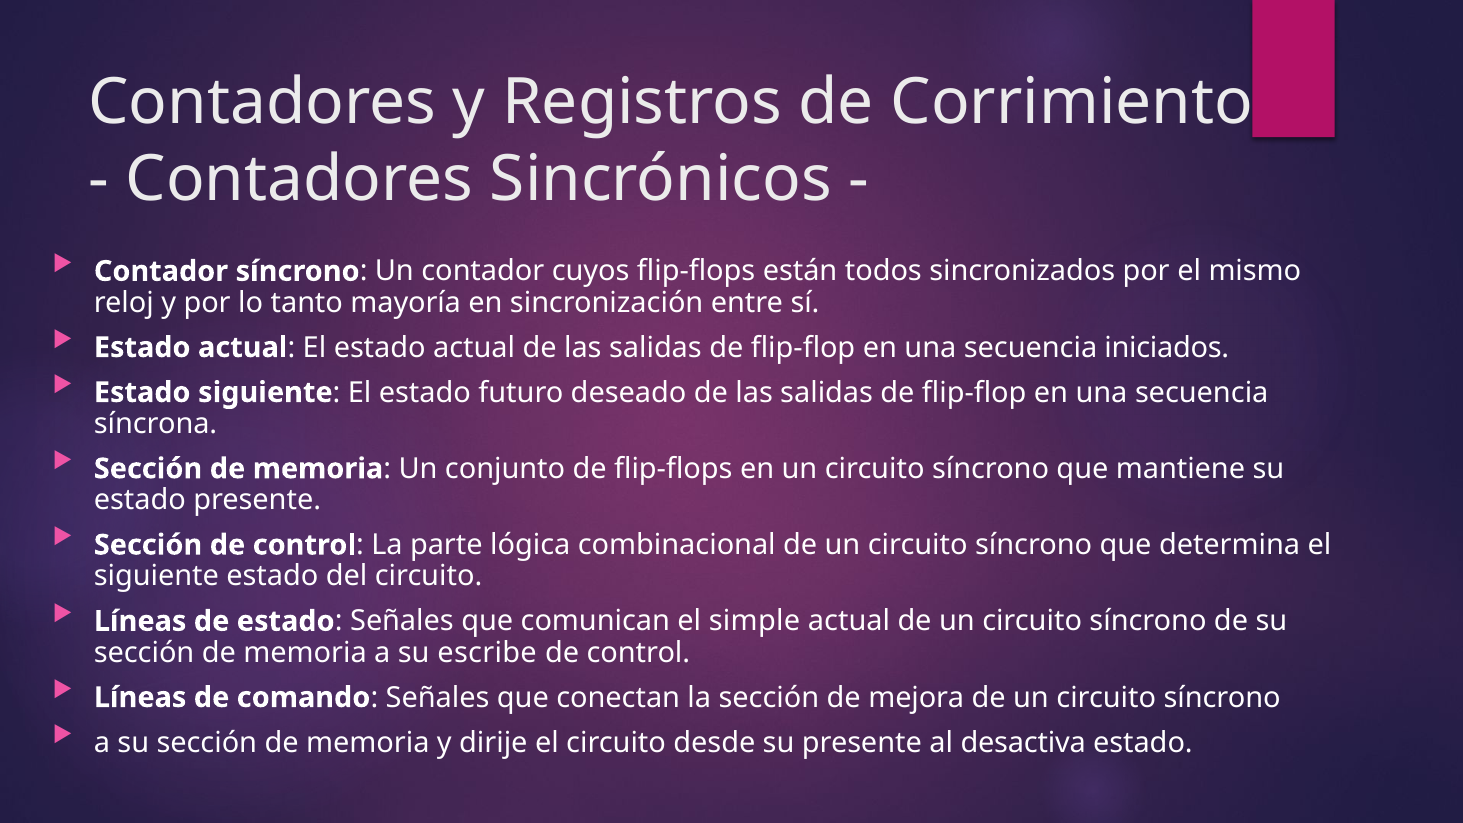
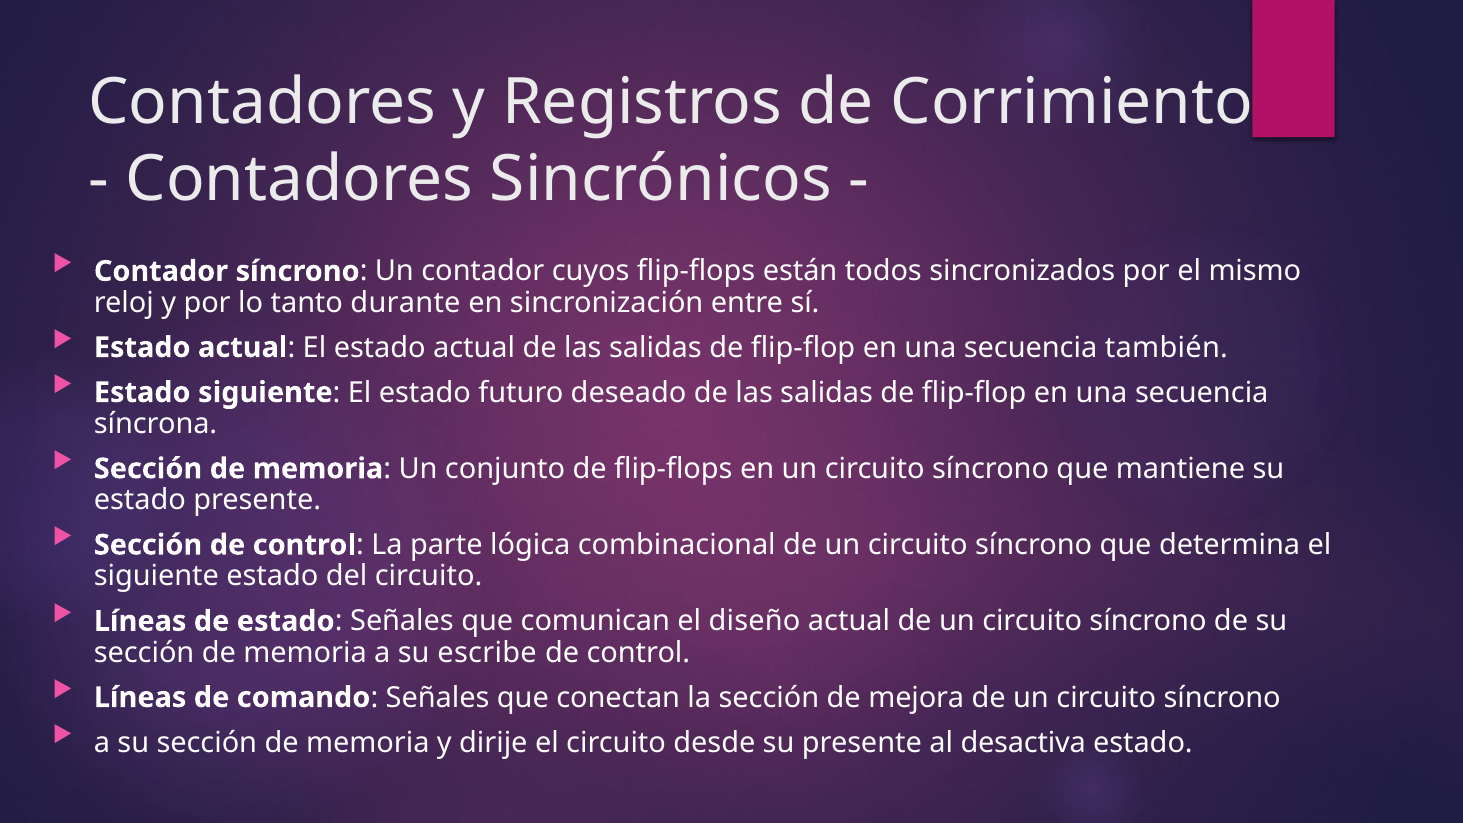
mayoría: mayoría -> durante
iniciados: iniciados -> también
simple: simple -> diseño
